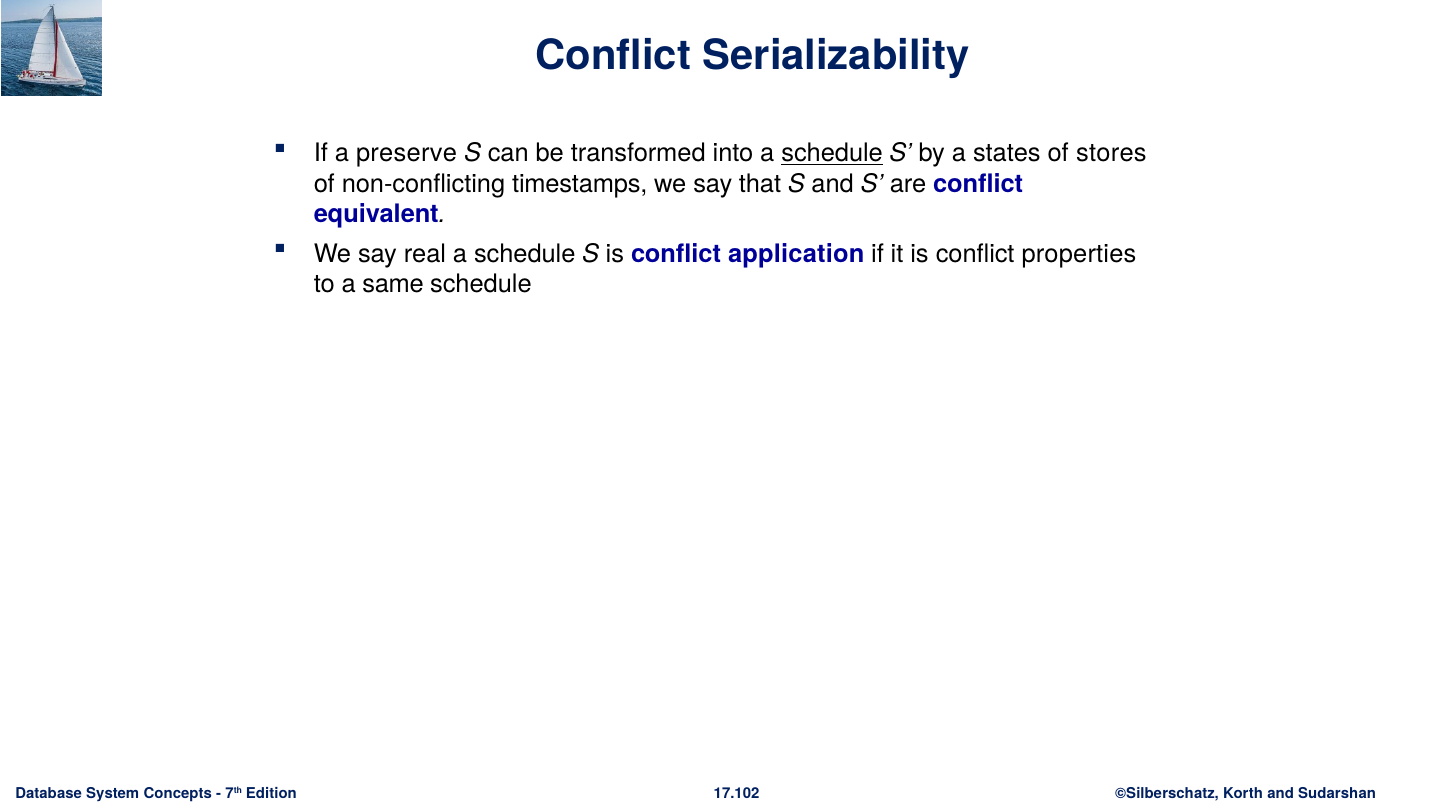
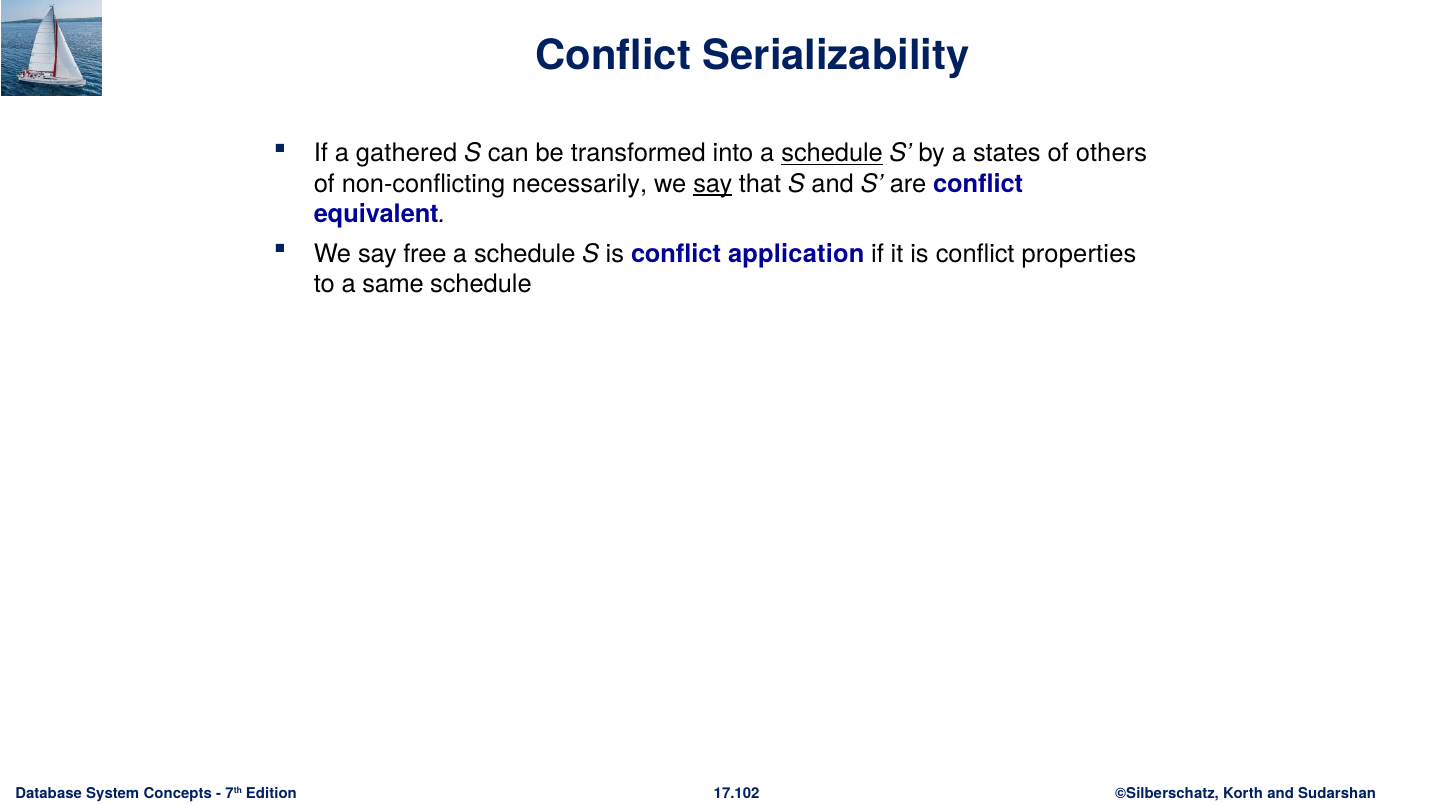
preserve: preserve -> gathered
stores: stores -> others
timestamps: timestamps -> necessarily
say at (713, 184) underline: none -> present
real: real -> free
